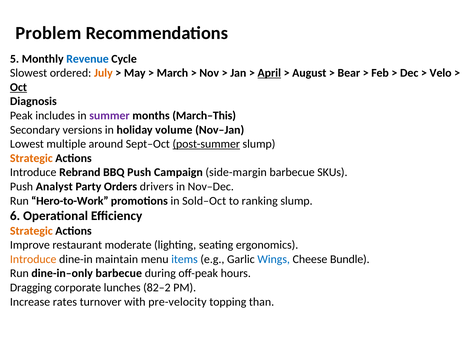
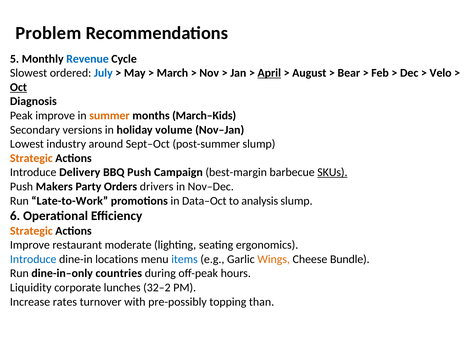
July colour: orange -> blue
Peak includes: includes -> improve
summer colour: purple -> orange
March–This: March–This -> March–Kids
multiple: multiple -> industry
post-summer underline: present -> none
Rebrand: Rebrand -> Delivery
side-margin: side-margin -> best-margin
SKUs underline: none -> present
Analyst: Analyst -> Makers
Hero-to-Work: Hero-to-Work -> Late-to-Work
Sold–Oct: Sold–Oct -> Data–Oct
ranking: ranking -> analysis
Introduce at (33, 259) colour: orange -> blue
maintain: maintain -> locations
Wings colour: blue -> orange
dine-in–only barbecue: barbecue -> countries
Dragging: Dragging -> Liquidity
82–2: 82–2 -> 32–2
pre-velocity: pre-velocity -> pre-possibly
